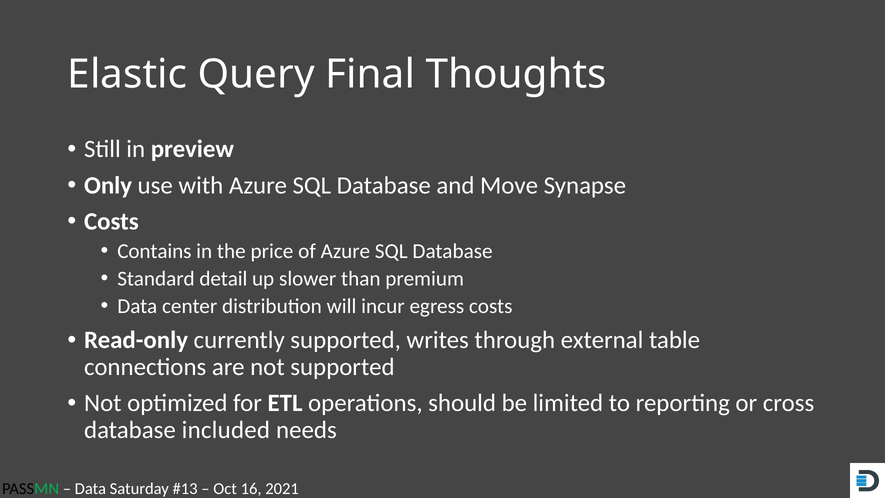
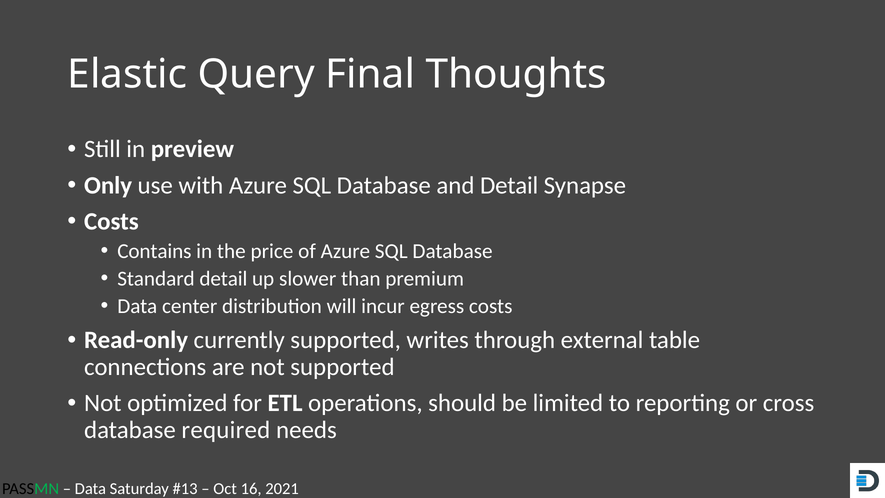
and Move: Move -> Detail
included: included -> required
